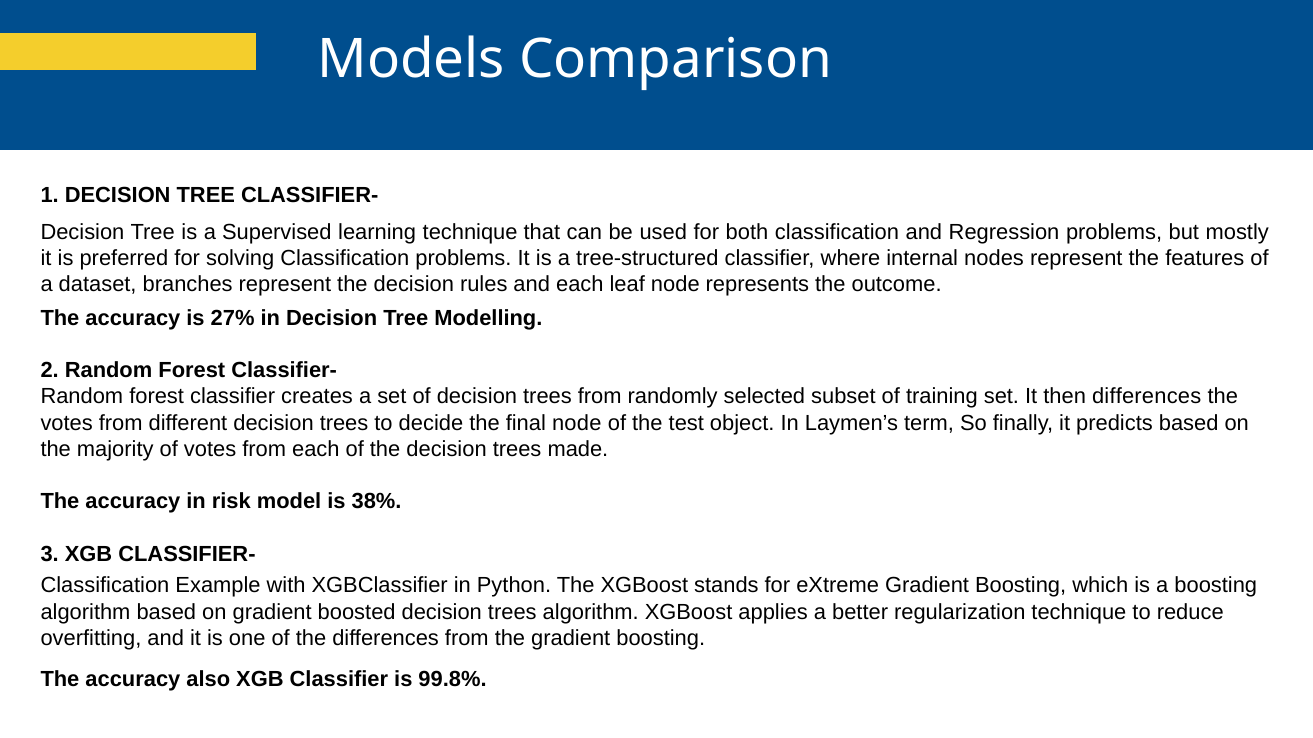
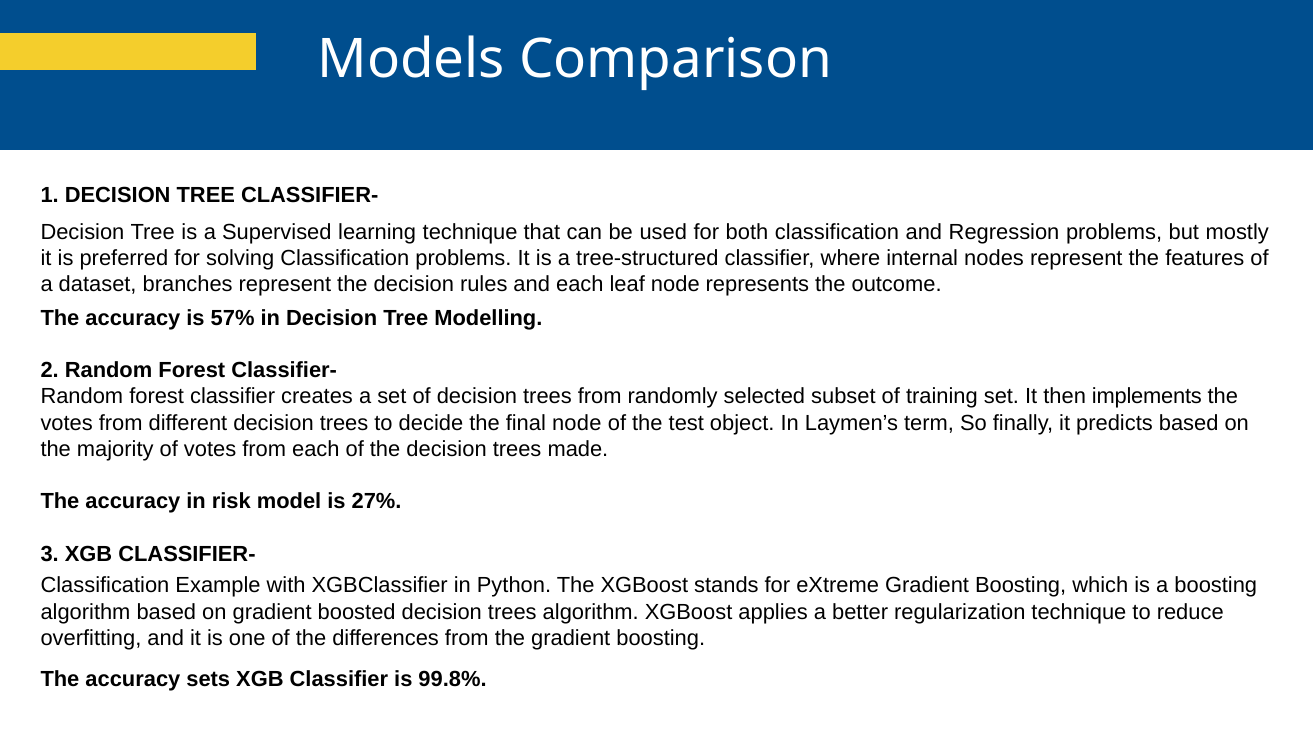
27%: 27% -> 57%
then differences: differences -> implements
38%: 38% -> 27%
also: also -> sets
